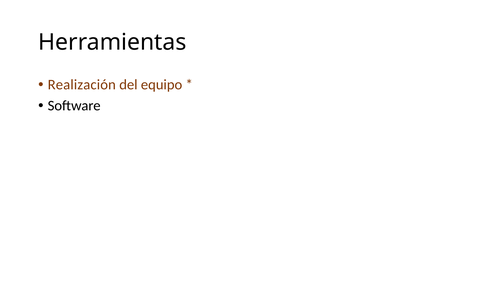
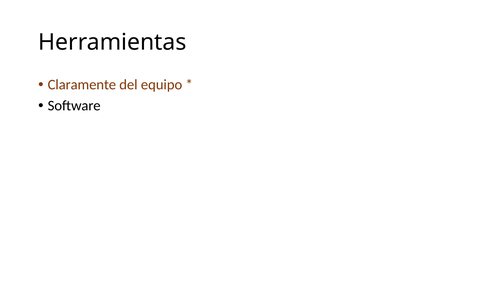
Realización: Realización -> Claramente
